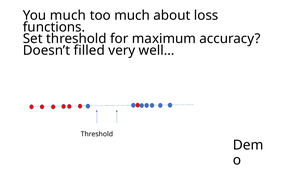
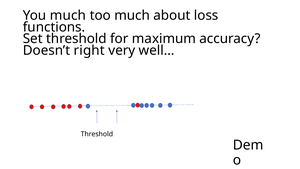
filled: filled -> right
